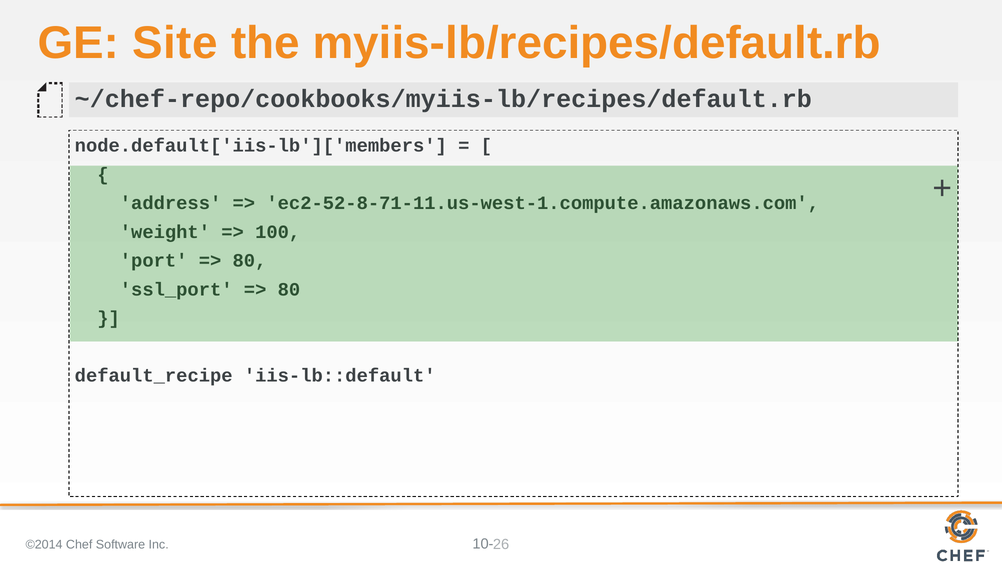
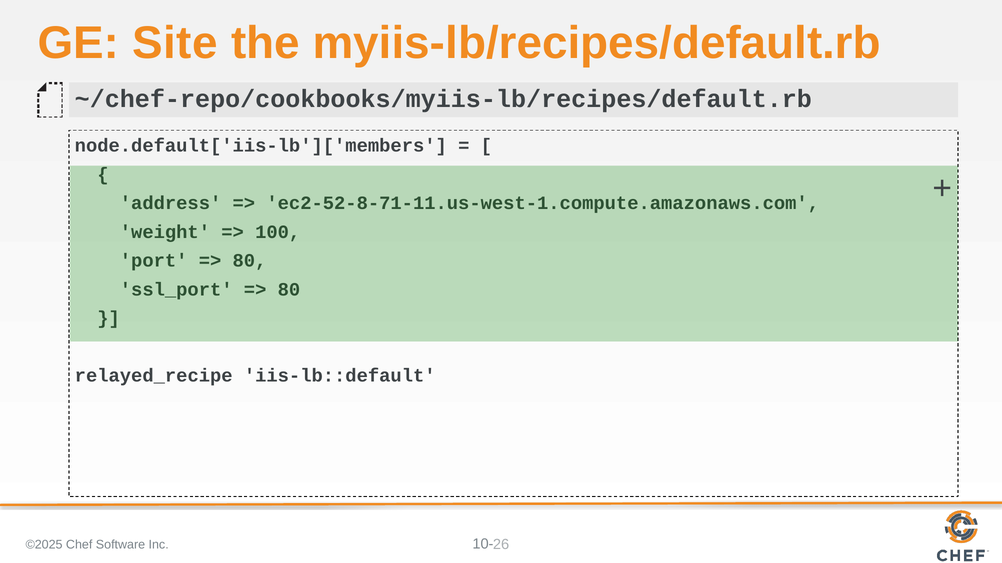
default_recipe: default_recipe -> relayed_recipe
©2014: ©2014 -> ©2025
